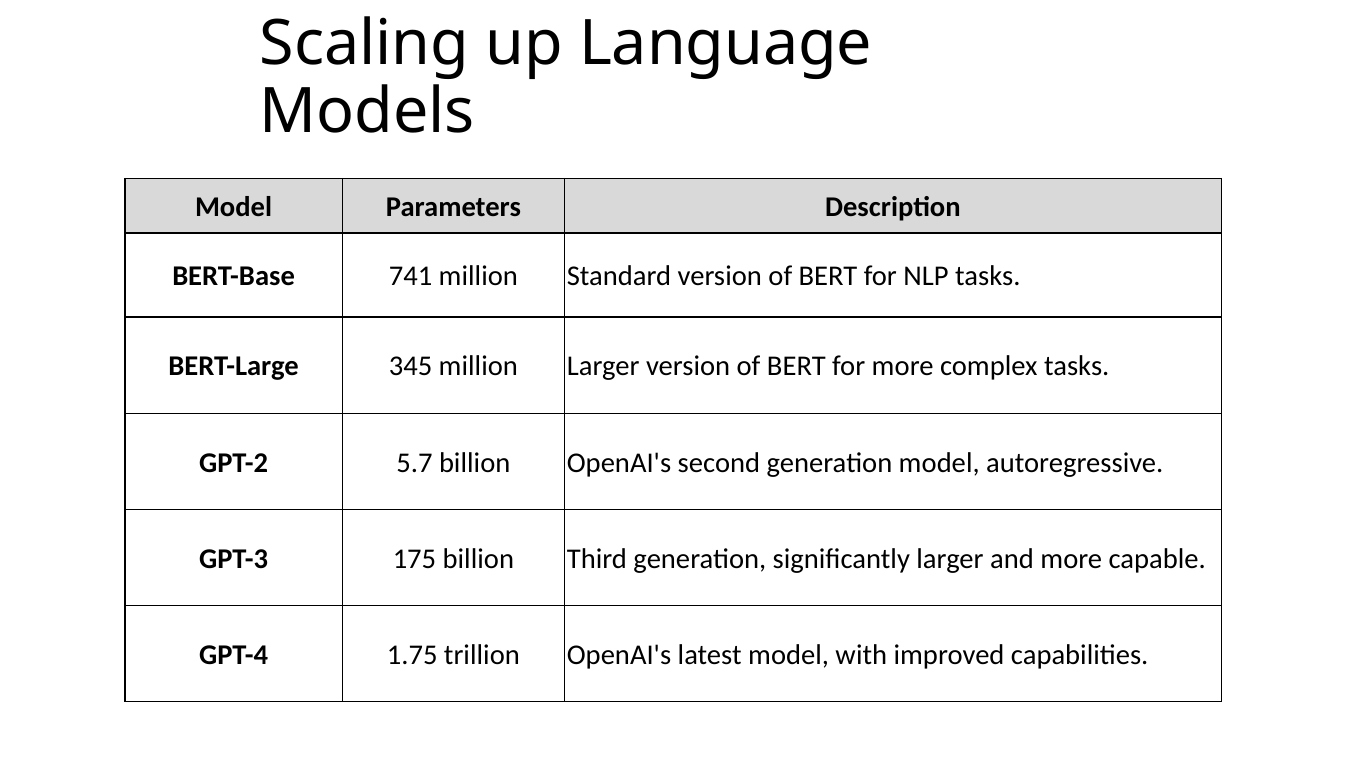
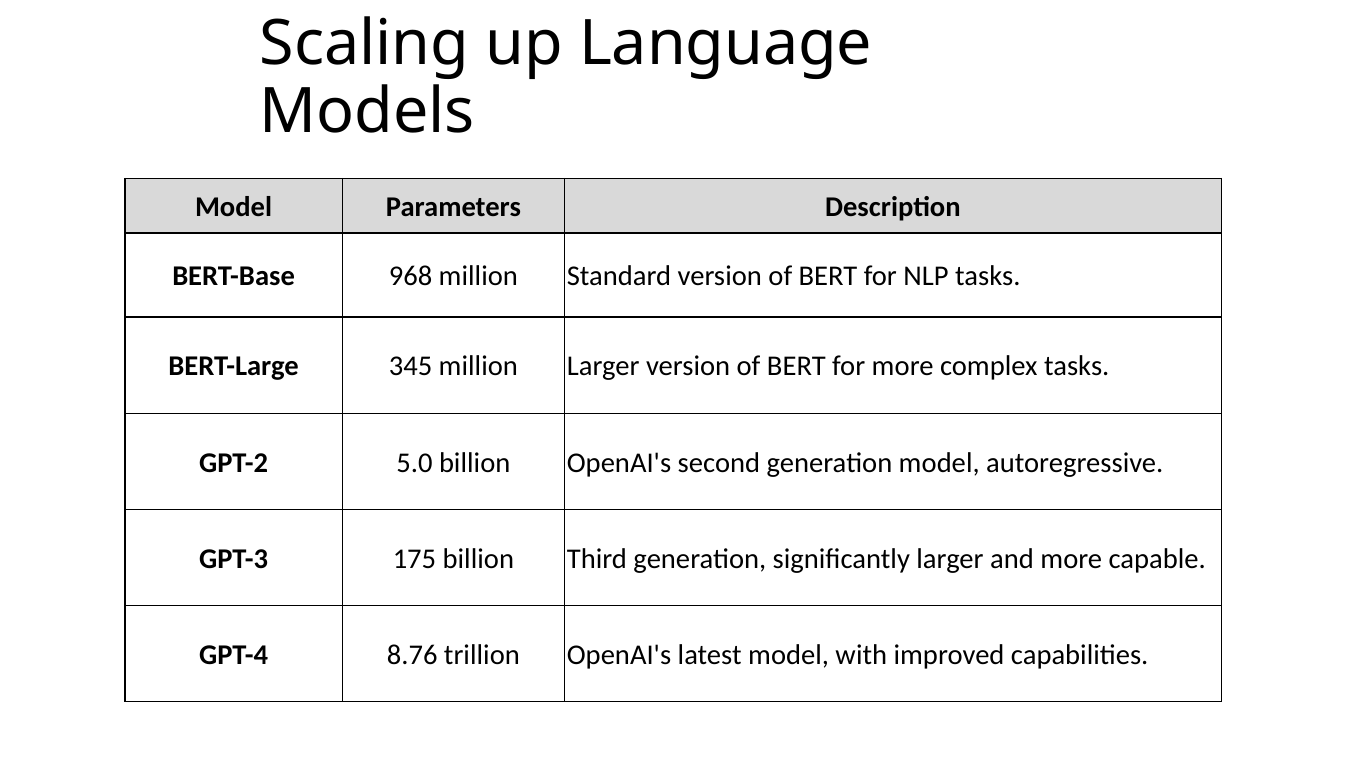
741: 741 -> 968
5.7: 5.7 -> 5.0
1.75: 1.75 -> 8.76
